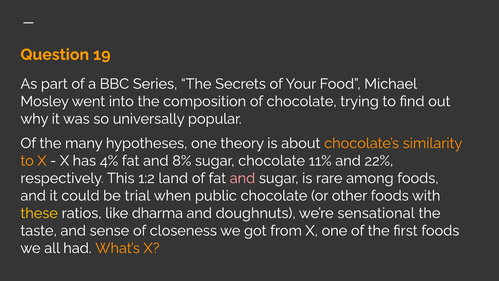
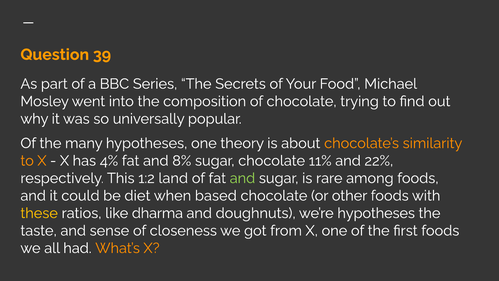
19: 19 -> 39
and at (242, 178) colour: pink -> light green
trial: trial -> diet
public: public -> based
we’re sensational: sensational -> hypotheses
